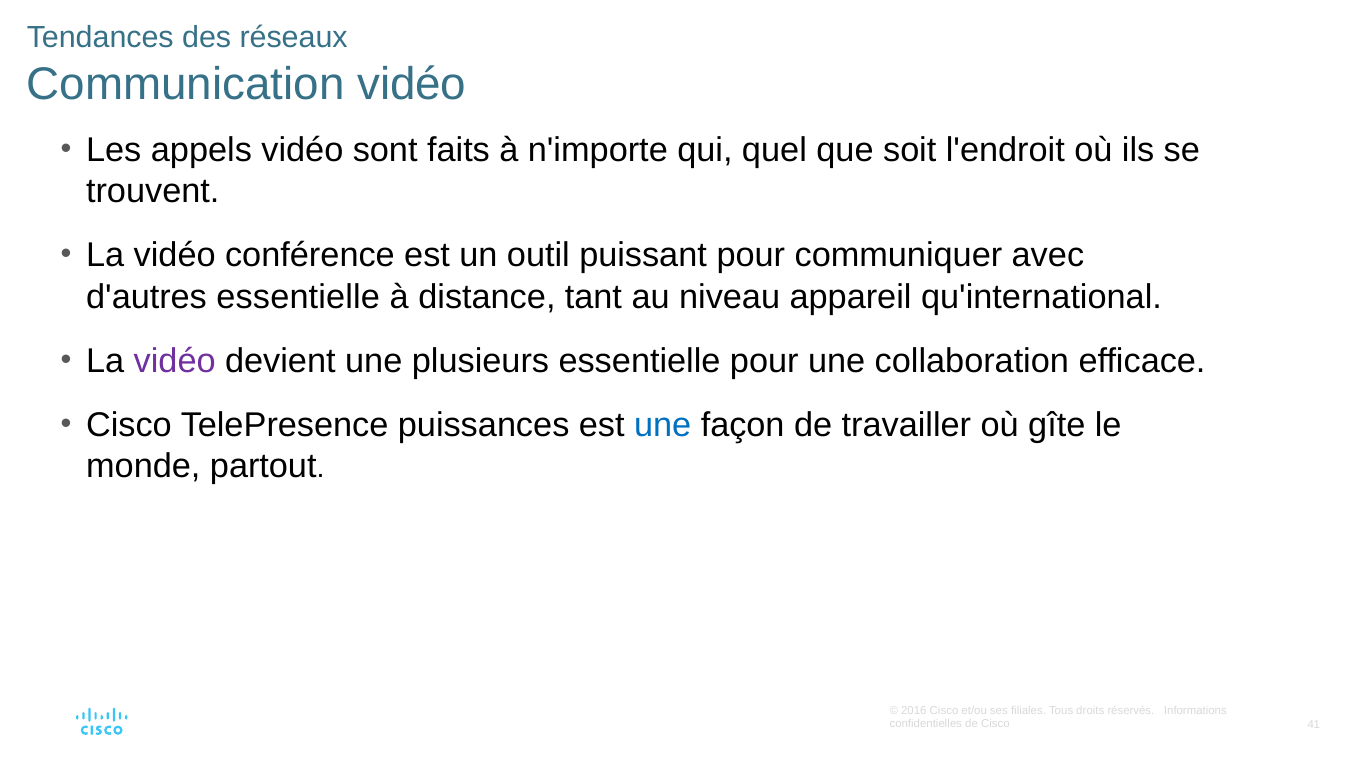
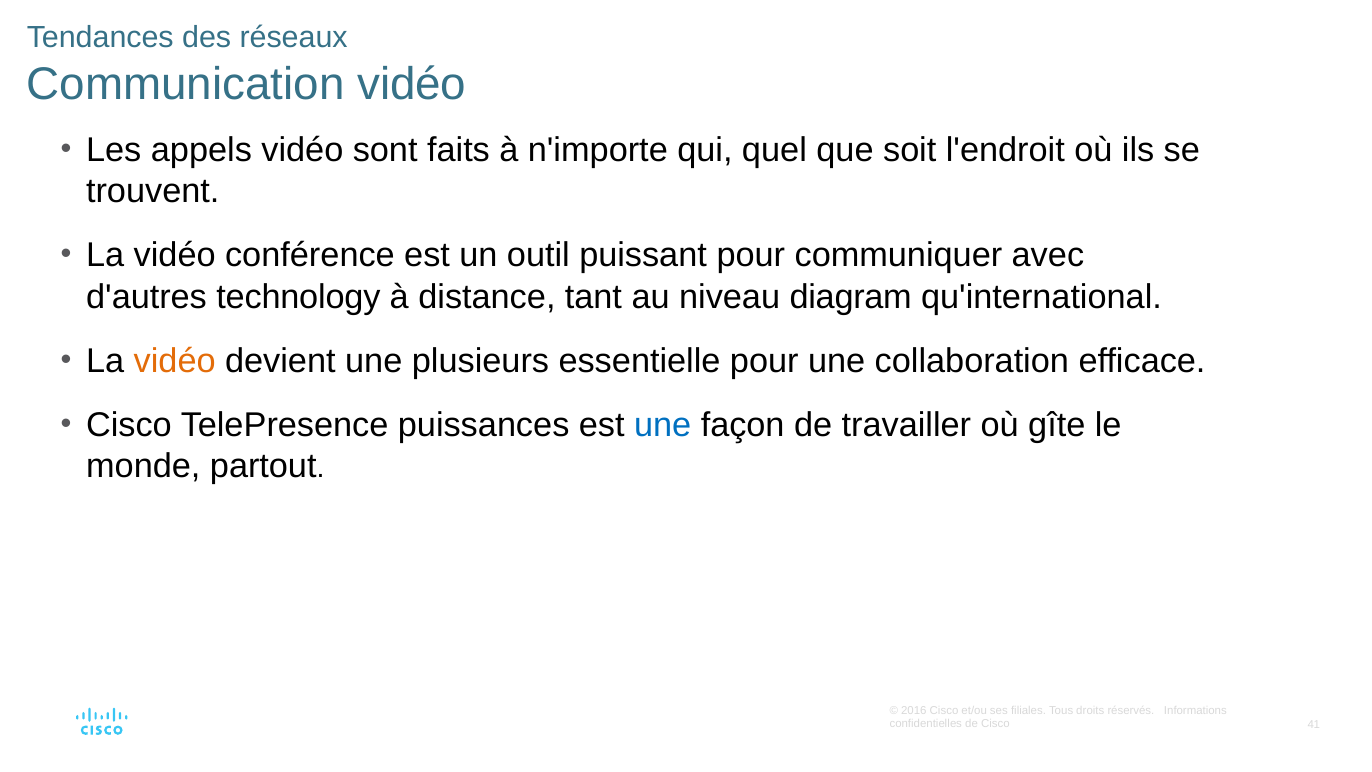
d'autres essentielle: essentielle -> technology
appareil: appareil -> diagram
vidéo at (175, 361) colour: purple -> orange
